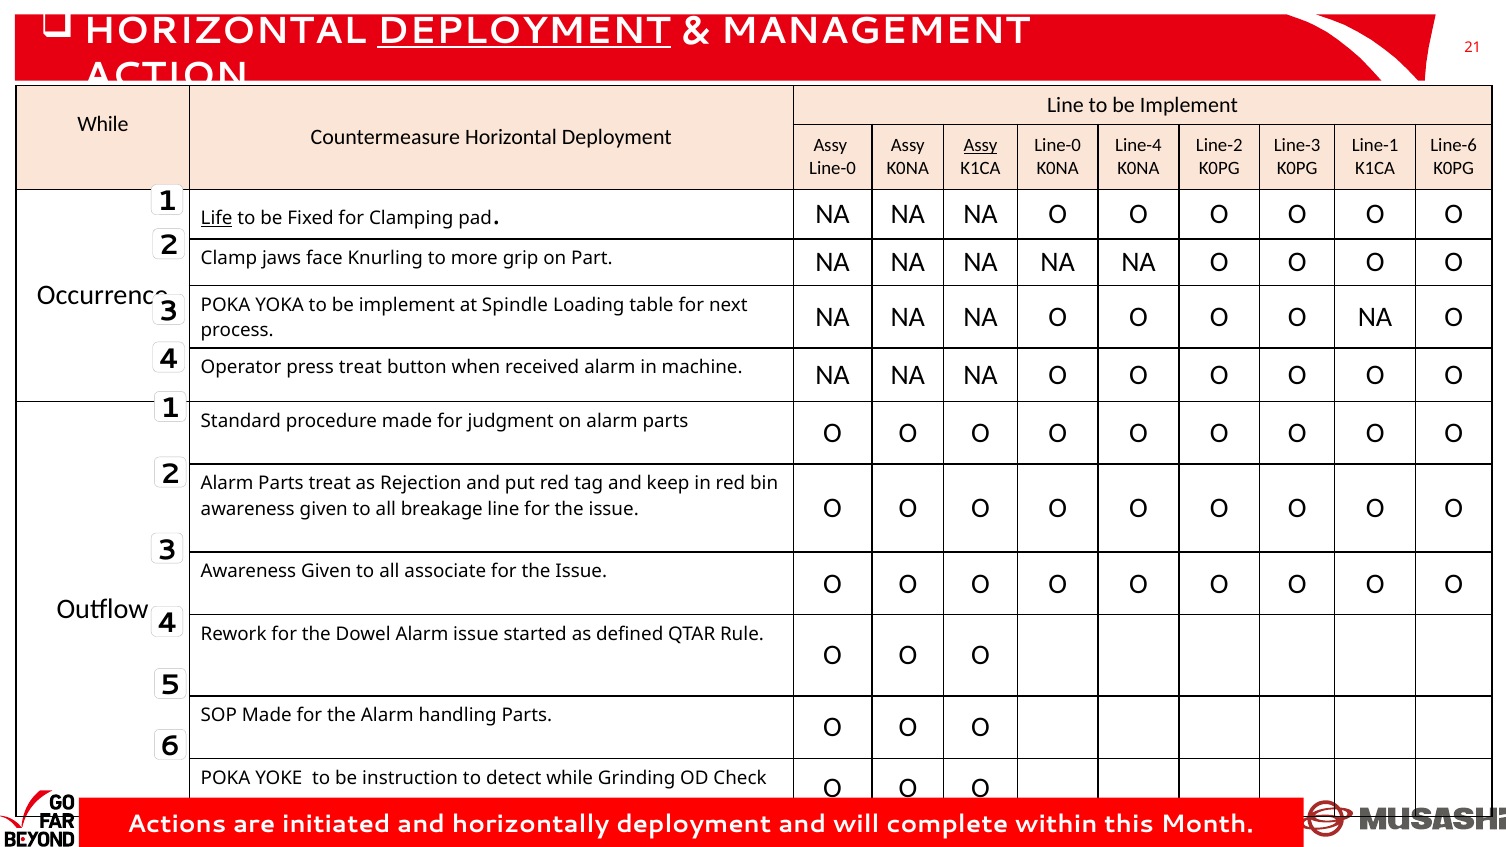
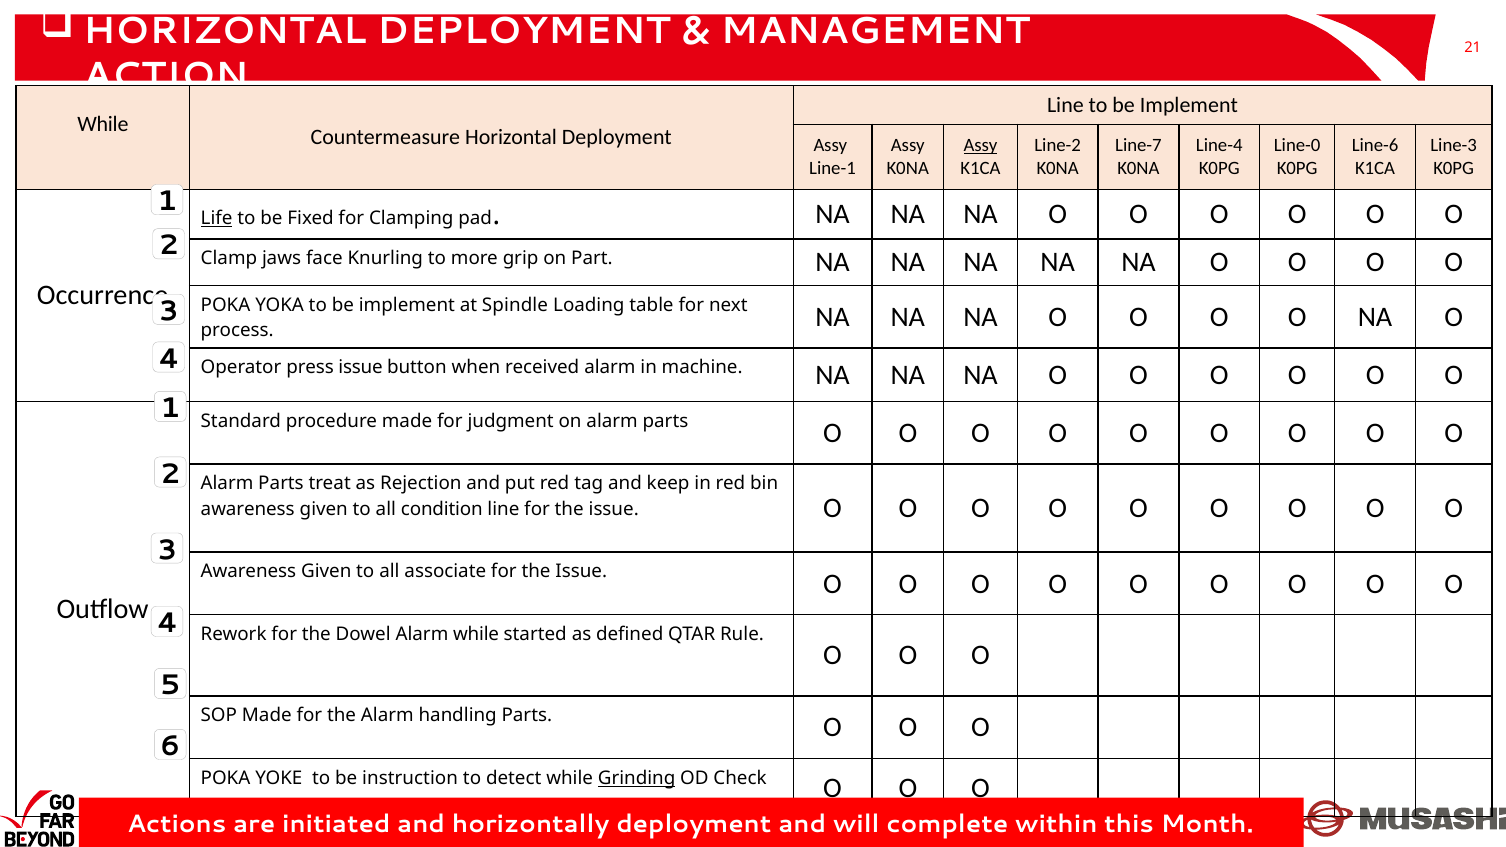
DEPLOYMENT at (524, 31) underline: present -> none
Line-0 at (1058, 146): Line-0 -> Line-2
Line-4: Line-4 -> Line-7
Line-2: Line-2 -> Line-4
Line-3: Line-3 -> Line-0
Line-1: Line-1 -> Line-6
Line-6: Line-6 -> Line-3
Line-0 at (833, 168): Line-0 -> Line-1
press treat: treat -> issue
breakage: breakage -> condition
Alarm issue: issue -> while
Grinding underline: none -> present
